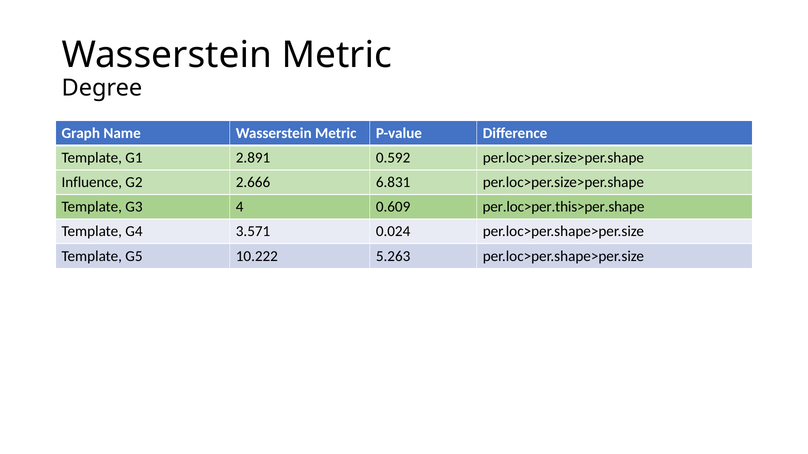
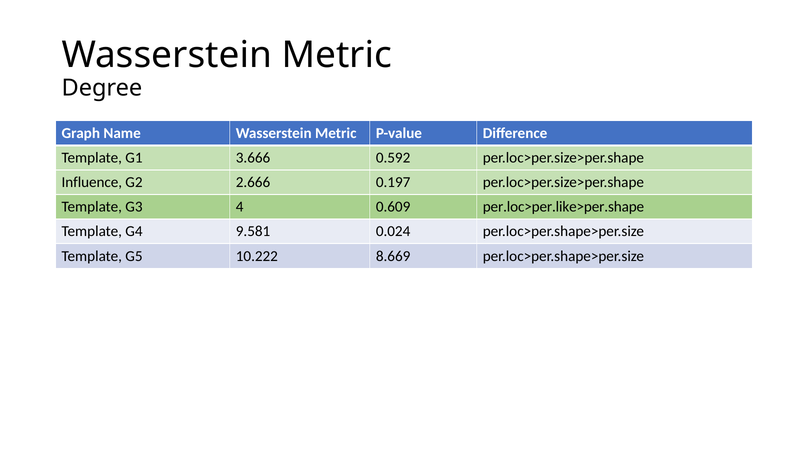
2.891: 2.891 -> 3.666
6.831: 6.831 -> 0.197
per.loc>per.this>per.shape: per.loc>per.this>per.shape -> per.loc>per.like>per.shape
3.571: 3.571 -> 9.581
5.263: 5.263 -> 8.669
